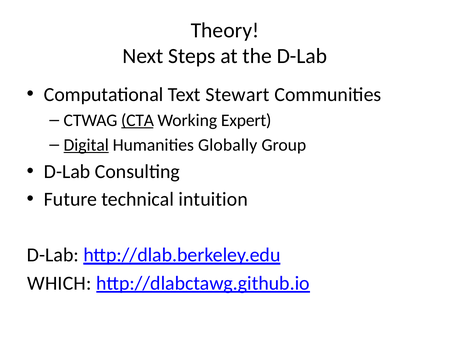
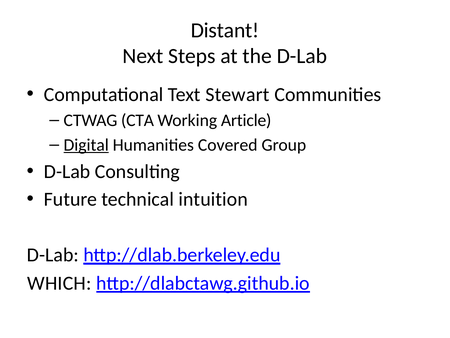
Theory: Theory -> Distant
CTA underline: present -> none
Expert: Expert -> Article
Globally: Globally -> Covered
